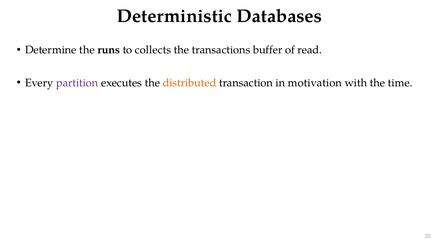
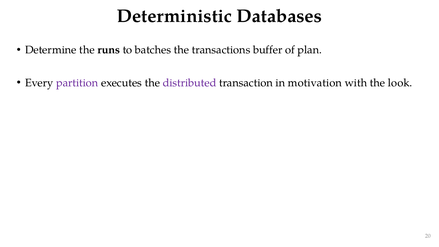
collects: collects -> batches
read: read -> plan
distributed colour: orange -> purple
time: time -> look
